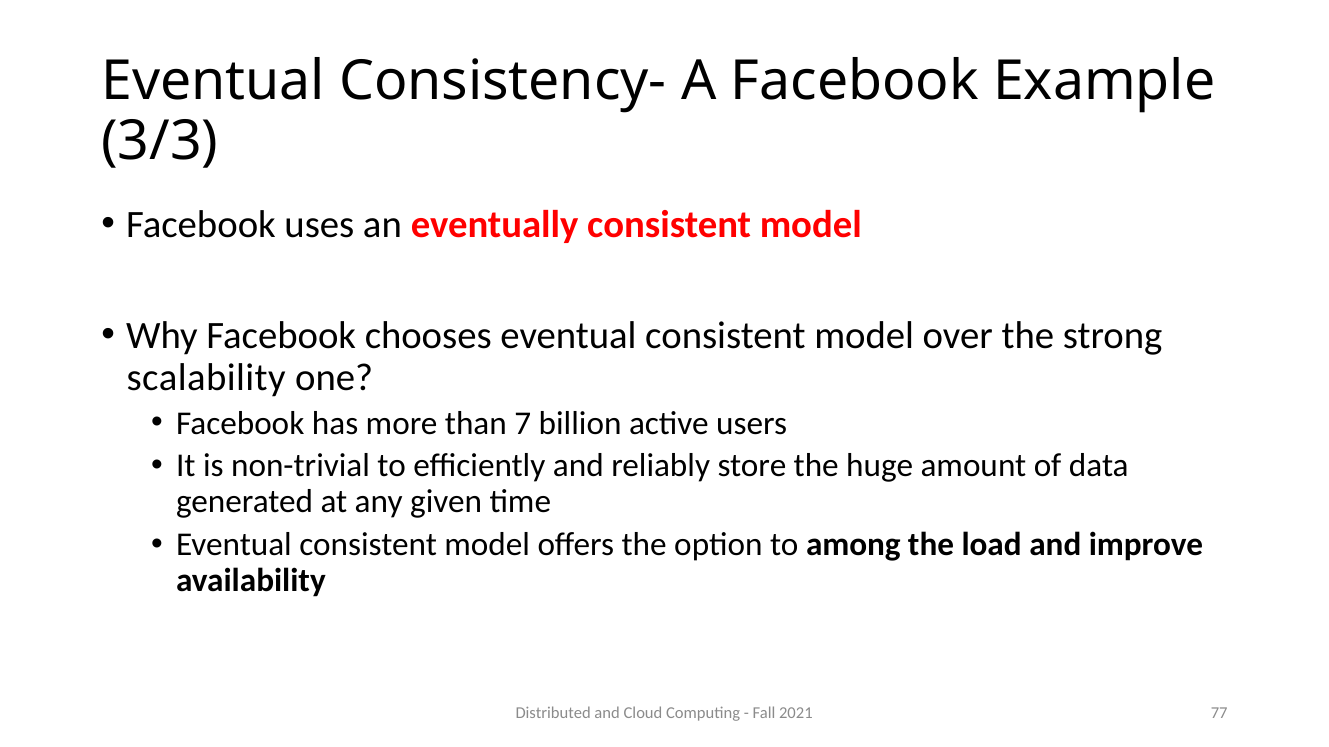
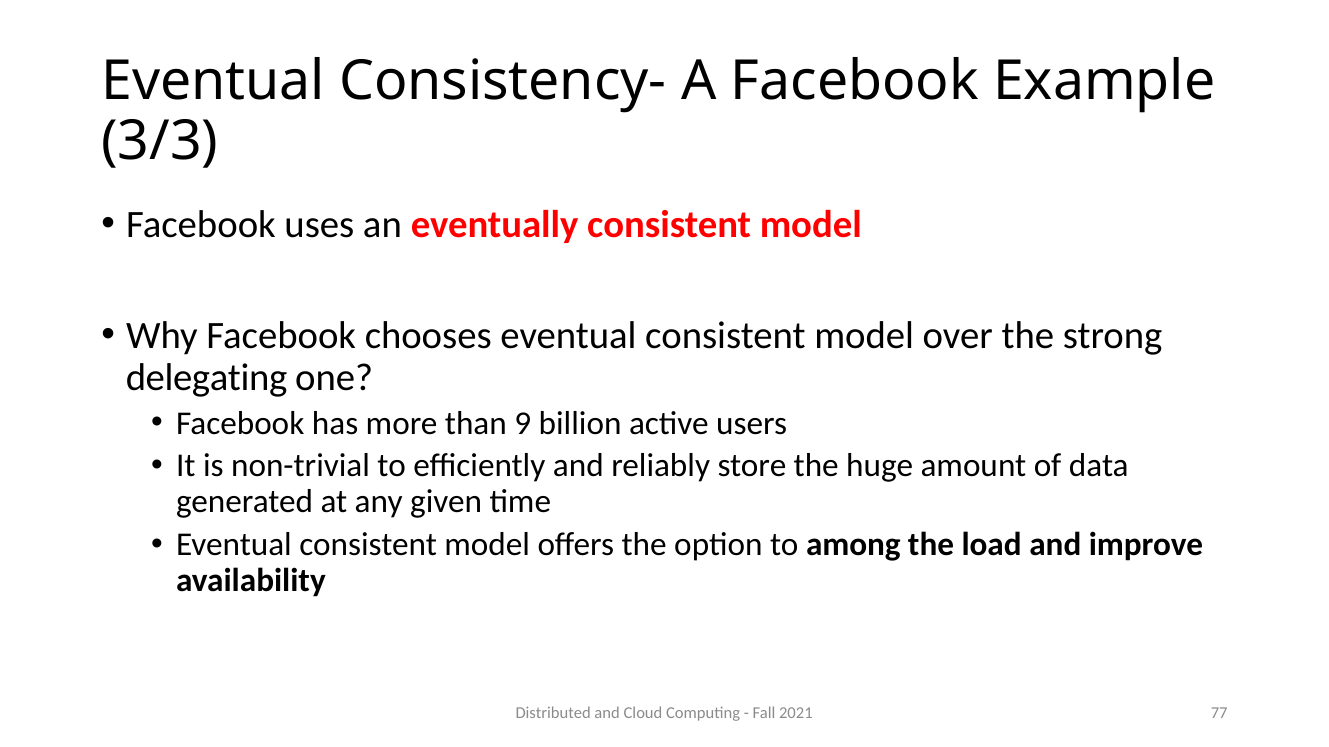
scalability: scalability -> delegating
7: 7 -> 9
